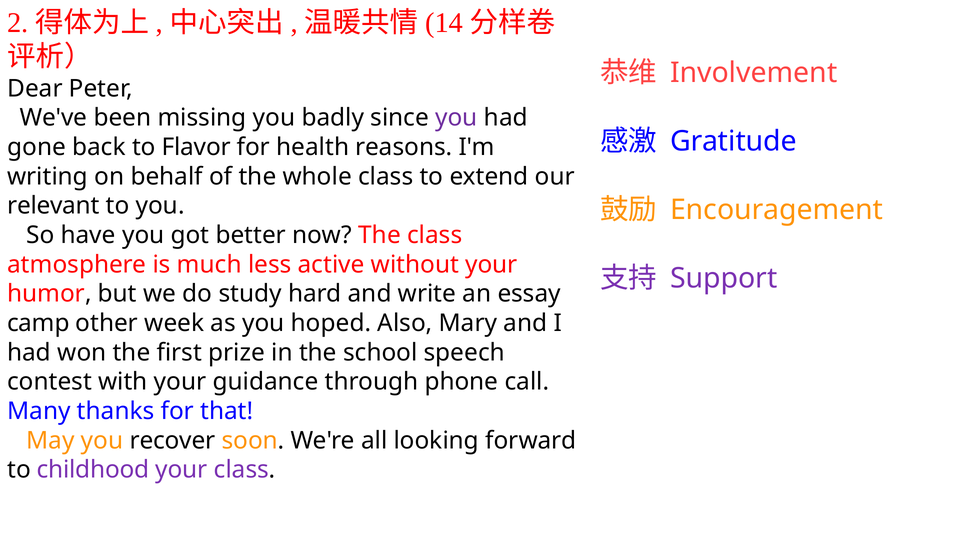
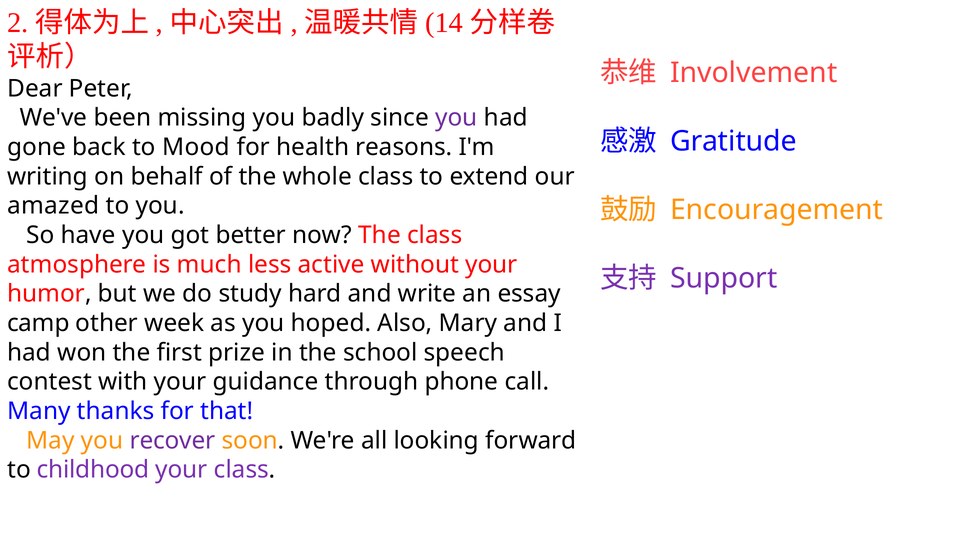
Flavor: Flavor -> Mood
relevant: relevant -> amazed
recover colour: black -> purple
